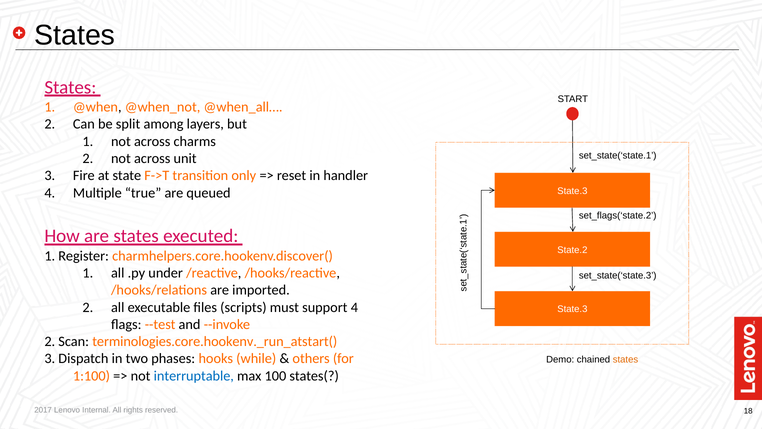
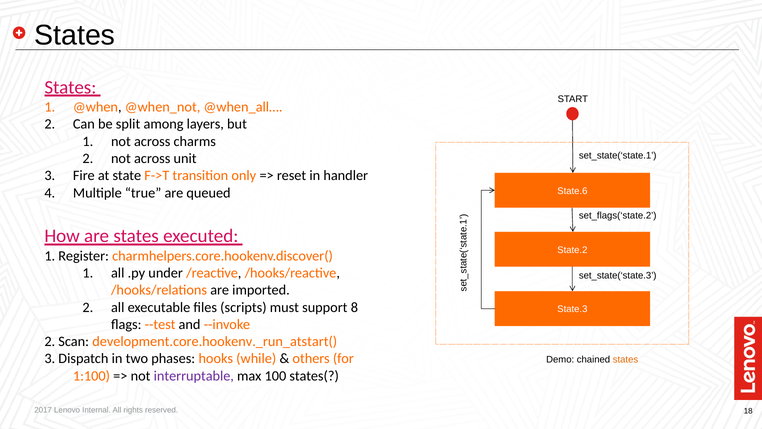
State.3 at (572, 191): State.3 -> State.6
support 4: 4 -> 8
terminologies.core.hookenv._run_atstart(: terminologies.core.hookenv._run_atstart( -> development.core.hookenv._run_atstart(
interruptable colour: blue -> purple
